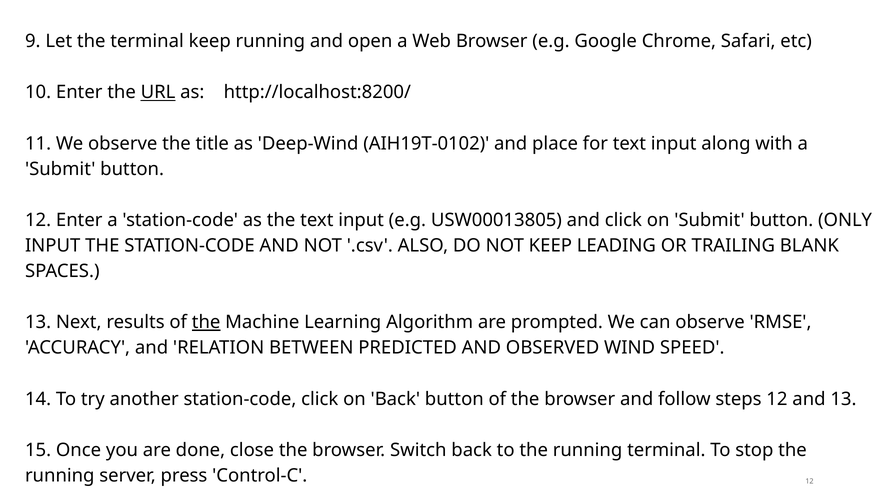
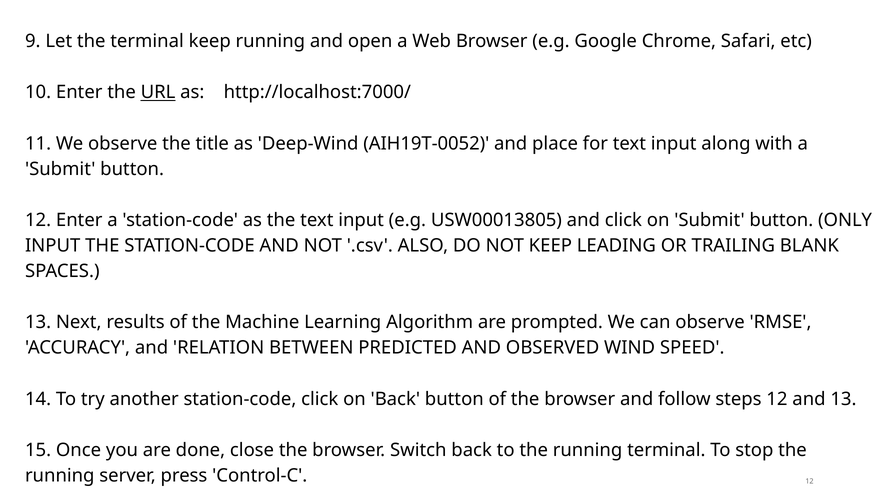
http://localhost:8200/: http://localhost:8200/ -> http://localhost:7000/
AIH19T-0102: AIH19T-0102 -> AIH19T-0052
the at (206, 322) underline: present -> none
